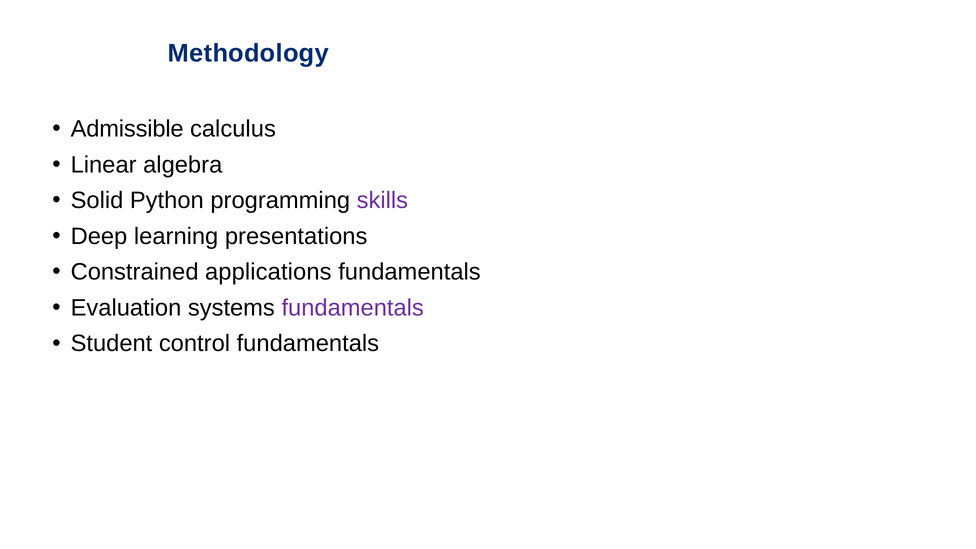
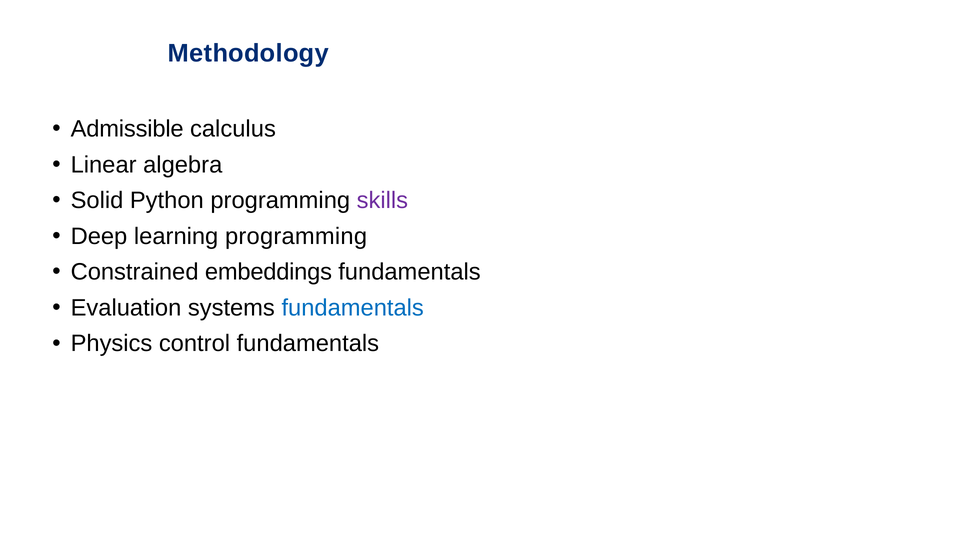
learning presentations: presentations -> programming
applications: applications -> embeddings
fundamentals at (353, 308) colour: purple -> blue
Student: Student -> Physics
